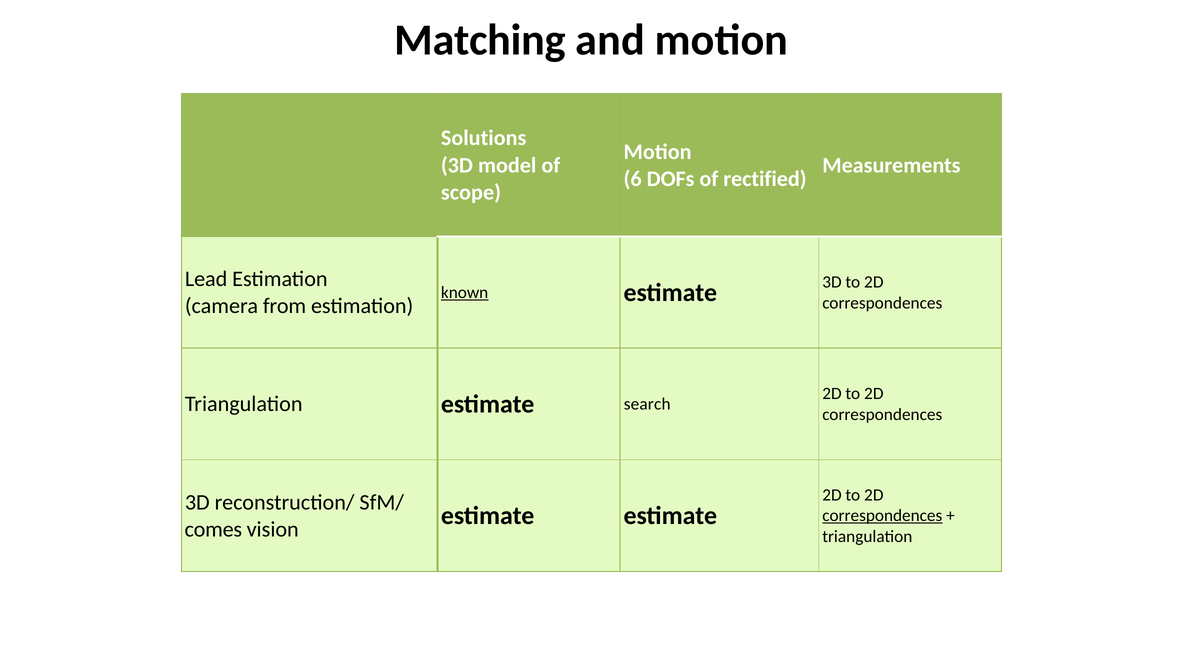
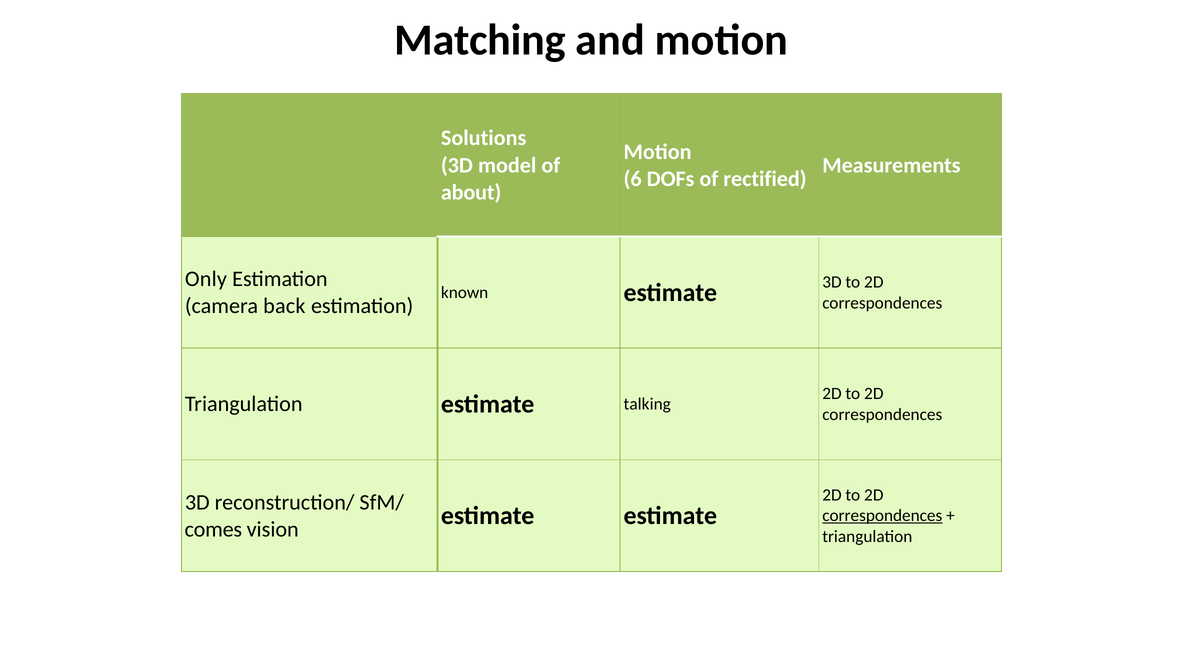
scope: scope -> about
Lead: Lead -> Only
known underline: present -> none
from: from -> back
search: search -> talking
